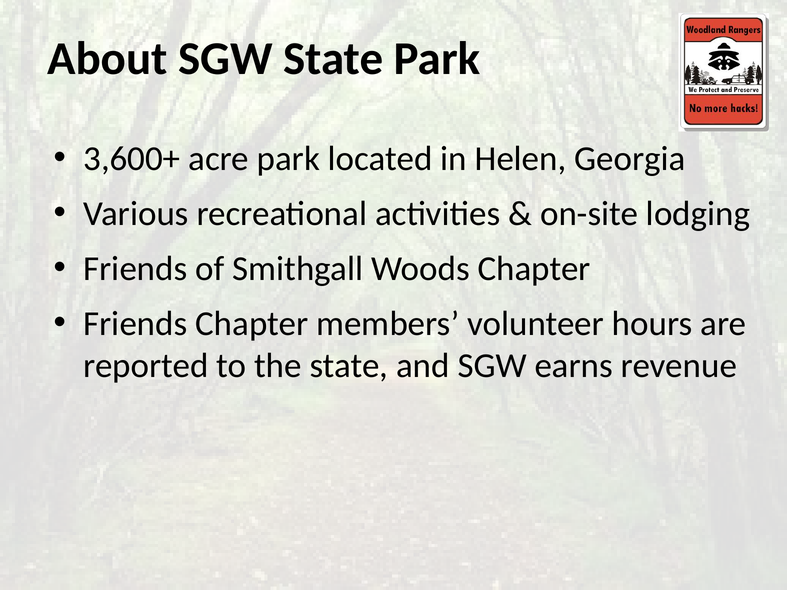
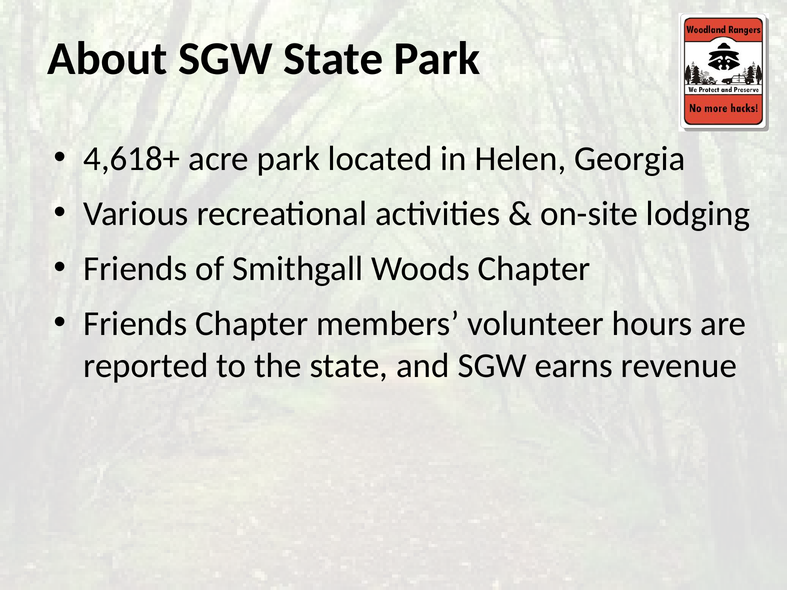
3,600+: 3,600+ -> 4,618+
